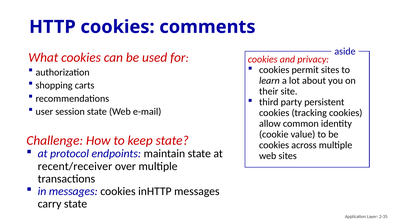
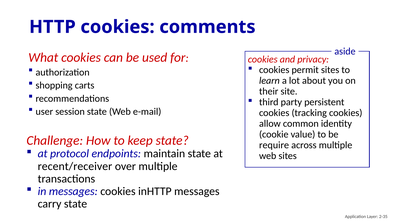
cookies at (274, 145): cookies -> require
